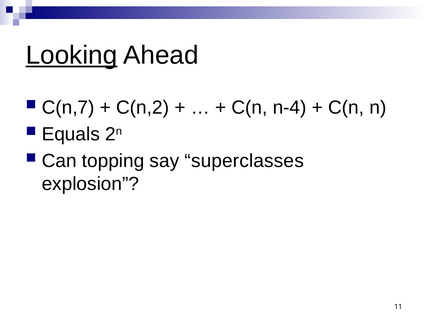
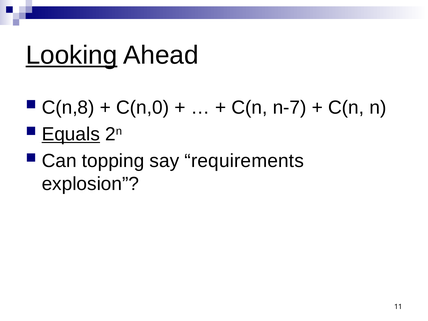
C(n,7: C(n,7 -> C(n,8
C(n,2: C(n,2 -> C(n,0
n-4: n-4 -> n-7
Equals underline: none -> present
superclasses: superclasses -> requirements
